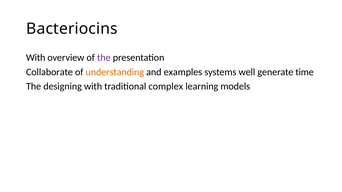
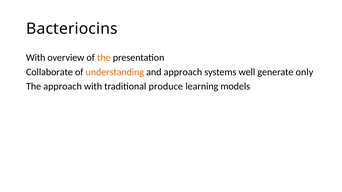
the at (104, 58) colour: purple -> orange
and examples: examples -> approach
time: time -> only
The designing: designing -> approach
complex: complex -> produce
